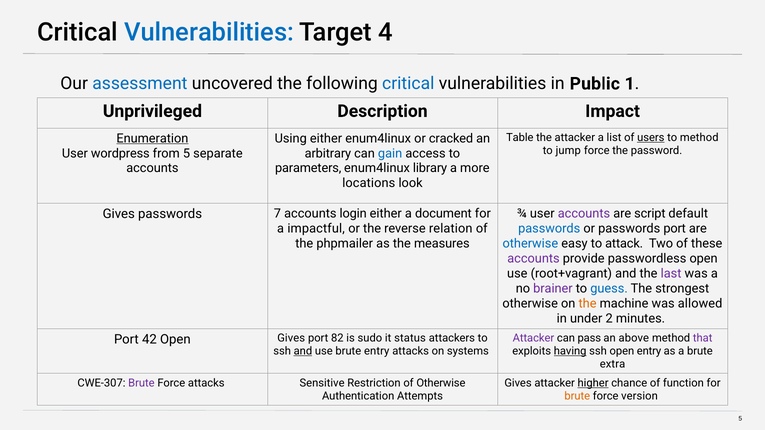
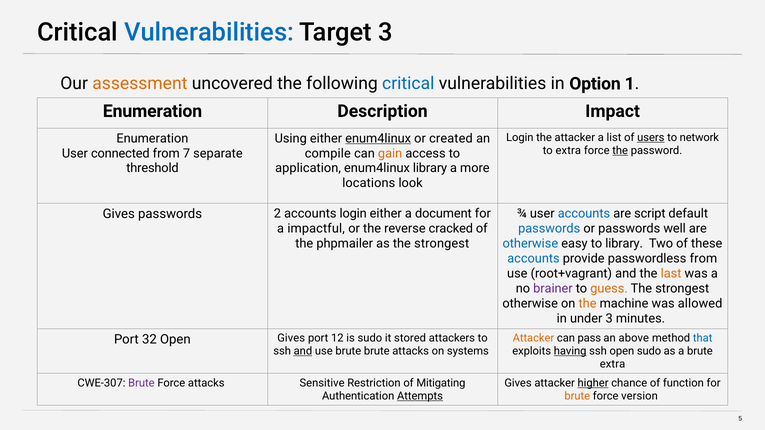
Target 4: 4 -> 3
assessment colour: blue -> orange
Public: Public -> Option
Unprivileged at (152, 111): Unprivileged -> Enumeration
Table at (520, 138): Table -> Login
to method: method -> network
Enumeration at (152, 139) underline: present -> none
enum4linux at (378, 139) underline: none -> present
cracked: cracked -> created
to jump: jump -> extra
the at (620, 151) underline: none -> present
wordpress: wordpress -> connected
from 5: 5 -> 7
arbitrary: arbitrary -> compile
gain colour: blue -> orange
accounts at (152, 168): accounts -> threshold
parameters: parameters -> application
accounts at (584, 214) colour: purple -> blue
7: 7 -> 2
relation: relation -> cracked
passwords port: port -> well
as the measures: measures -> strongest
to attack: attack -> library
accounts at (534, 259) colour: purple -> blue
passwordless open: open -> from
last colour: purple -> orange
guess colour: blue -> orange
under 2: 2 -> 3
Attacker at (533, 338) colour: purple -> orange
that colour: purple -> blue
42: 42 -> 32
82: 82 -> 12
status: status -> stored
brute entry: entry -> brute
open entry: entry -> sudo
of Otherwise: Otherwise -> Mitigating
Attempts underline: none -> present
